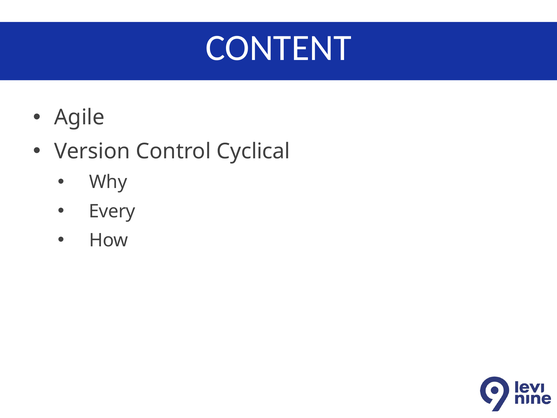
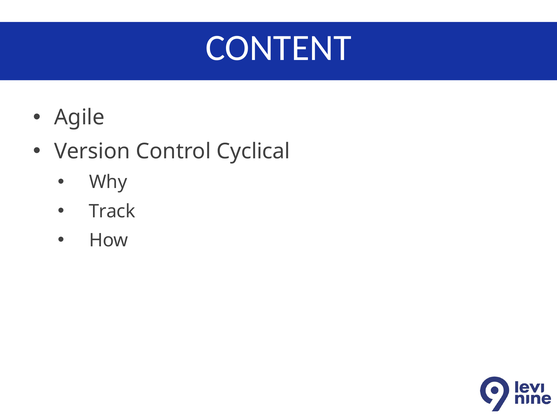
Every: Every -> Track
